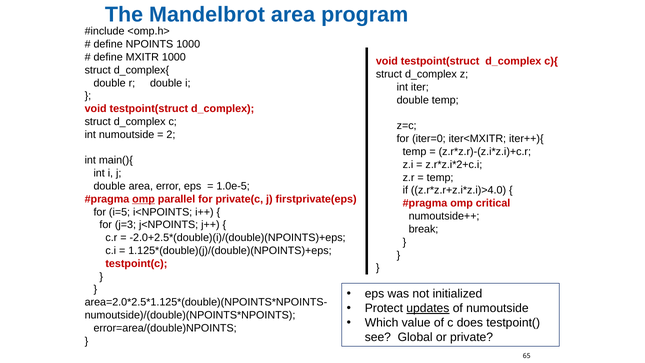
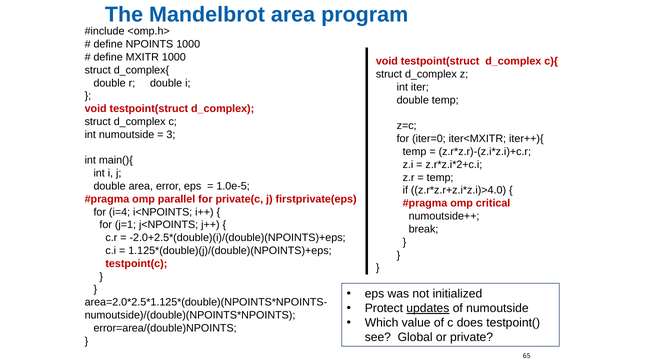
2: 2 -> 3
omp at (144, 199) underline: present -> none
i=5: i=5 -> i=4
j=3: j=3 -> j=1
